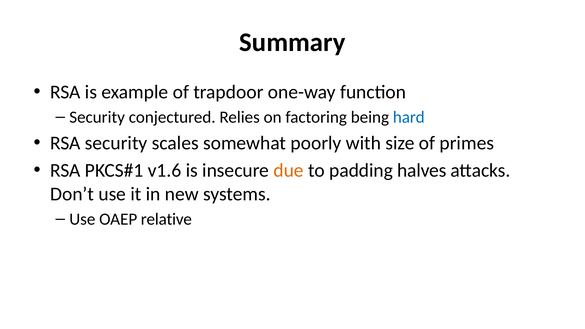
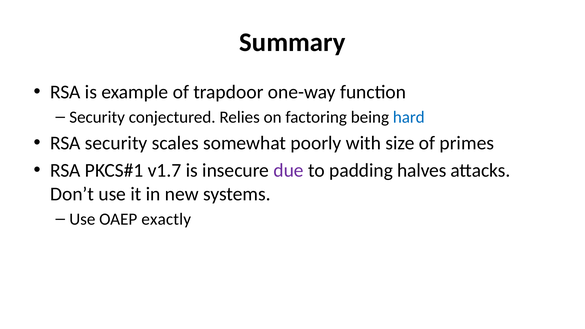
v1.6: v1.6 -> v1.7
due colour: orange -> purple
relative: relative -> exactly
